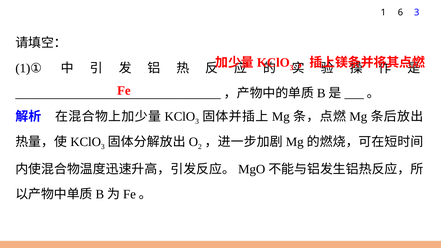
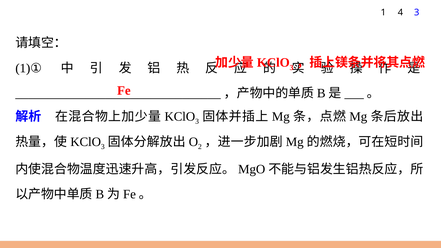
6: 6 -> 4
